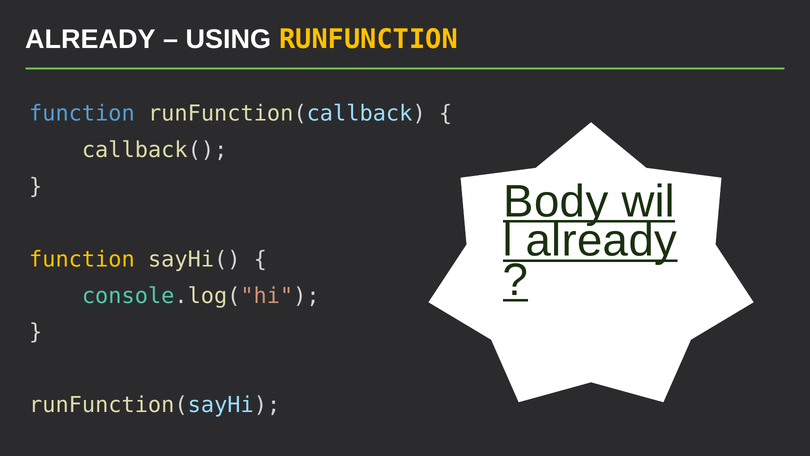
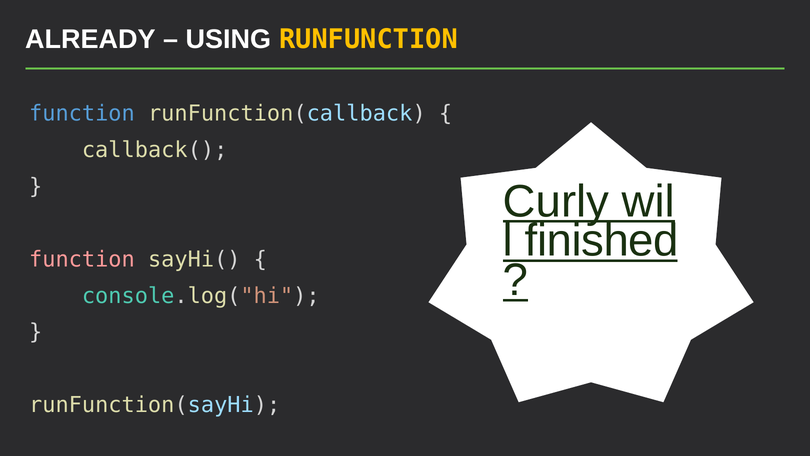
Body: Body -> Curly
already at (601, 241): already -> finished
function at (82, 259) colour: yellow -> pink
